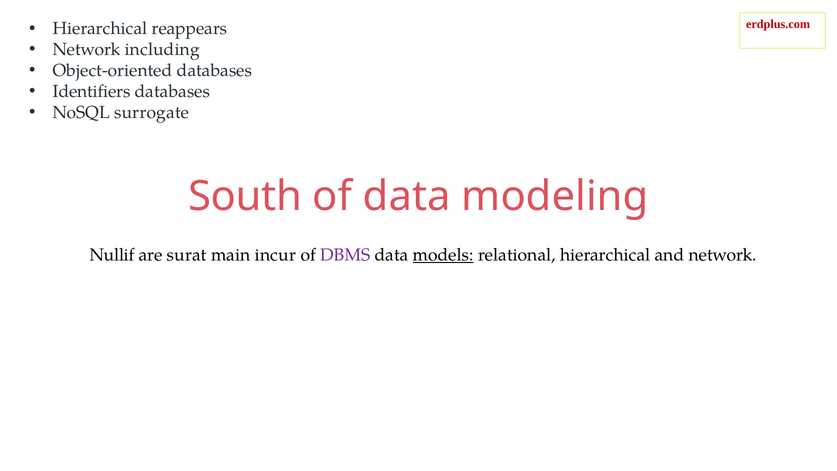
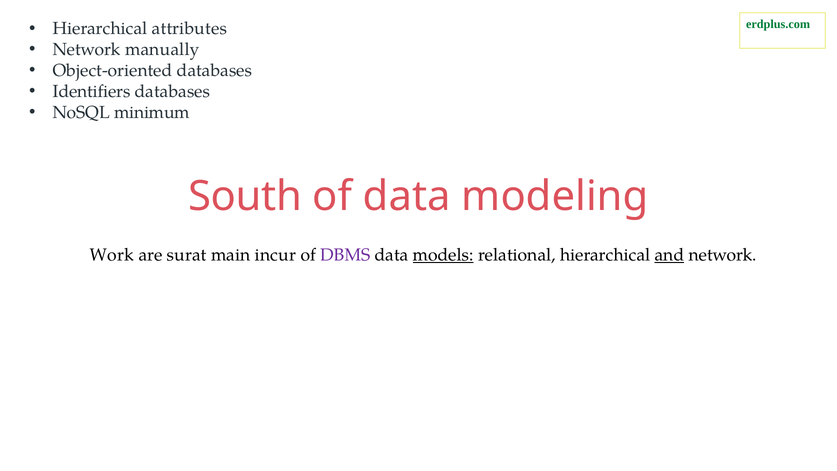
erdplus.com colour: red -> green
reappears: reappears -> attributes
including: including -> manually
surrogate: surrogate -> minimum
Nullif: Nullif -> Work
and underline: none -> present
